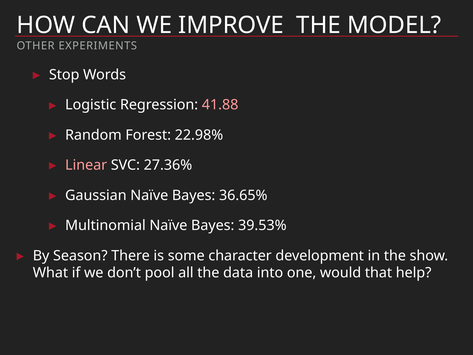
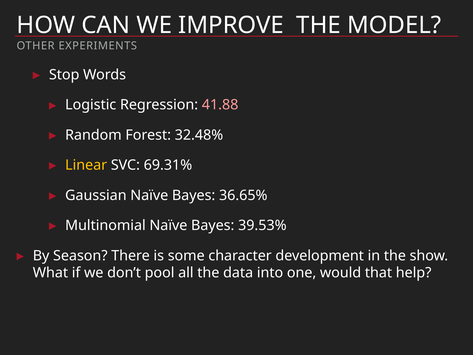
22.98%: 22.98% -> 32.48%
Linear colour: pink -> yellow
27.36%: 27.36% -> 69.31%
